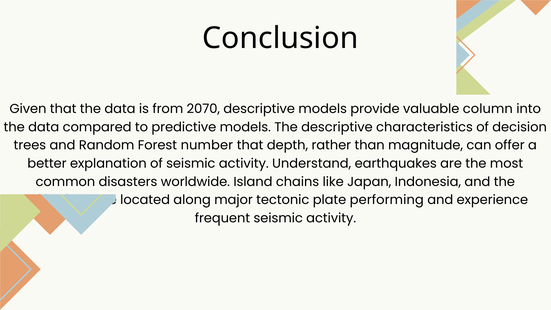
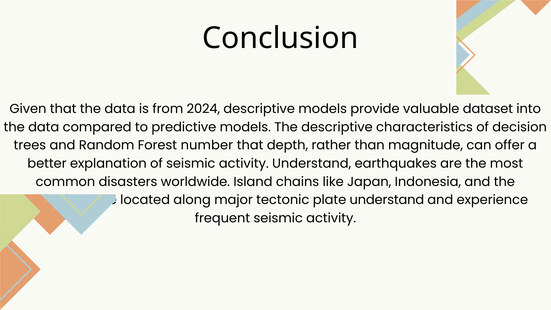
2070: 2070 -> 2024
column: column -> dataset
plate performing: performing -> understand
